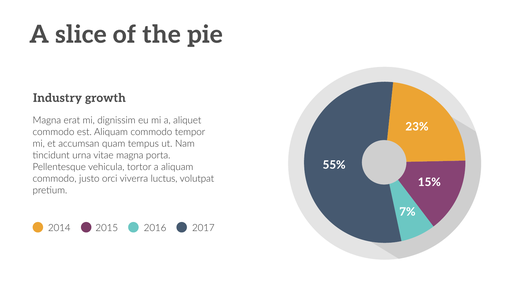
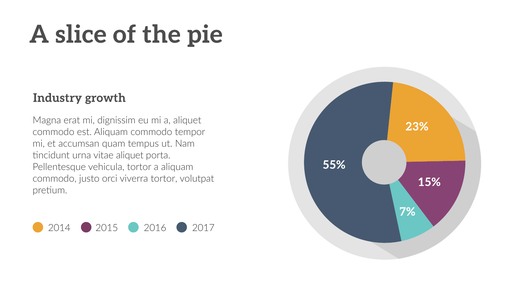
vitae magna: magna -> aliquet
viverra luctus: luctus -> tortor
